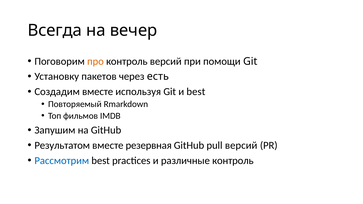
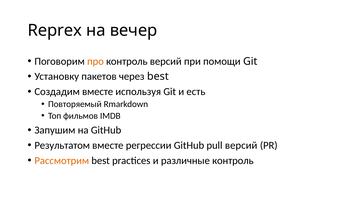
Всегда: Всегда -> Reprex
через есть: есть -> best
и best: best -> есть
резервная: резервная -> регрессии
Рассмотрим colour: blue -> orange
